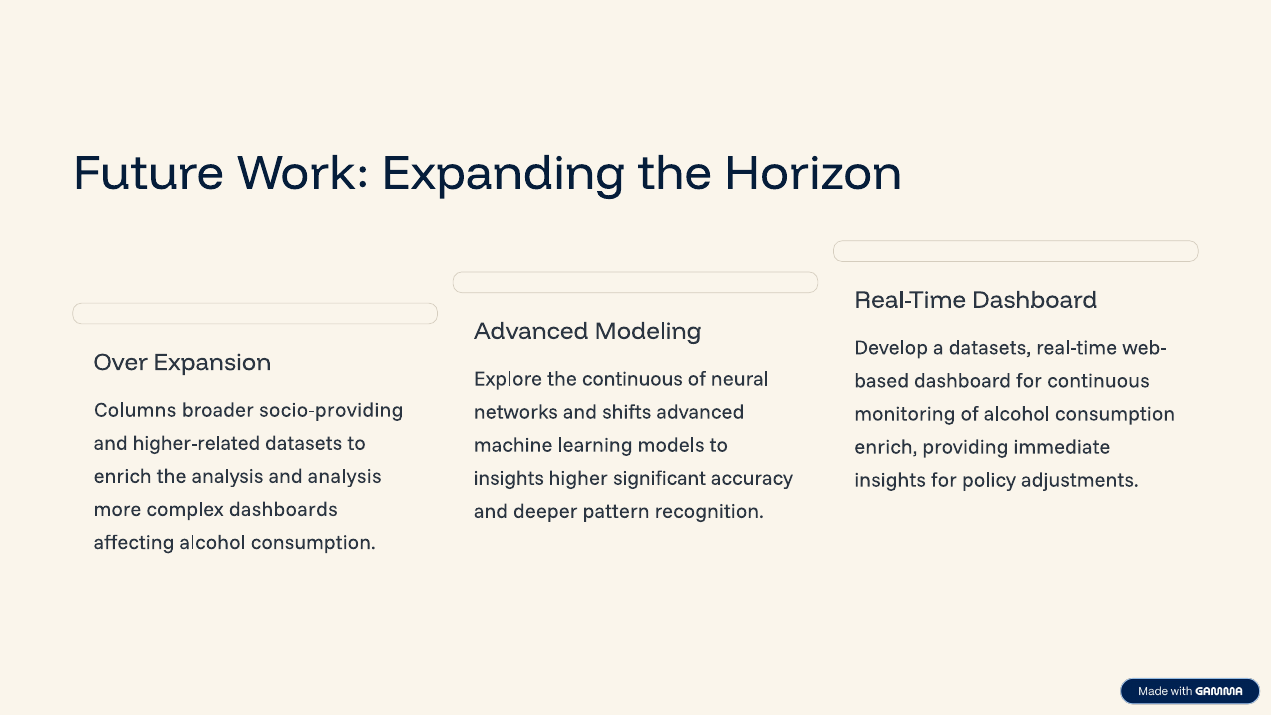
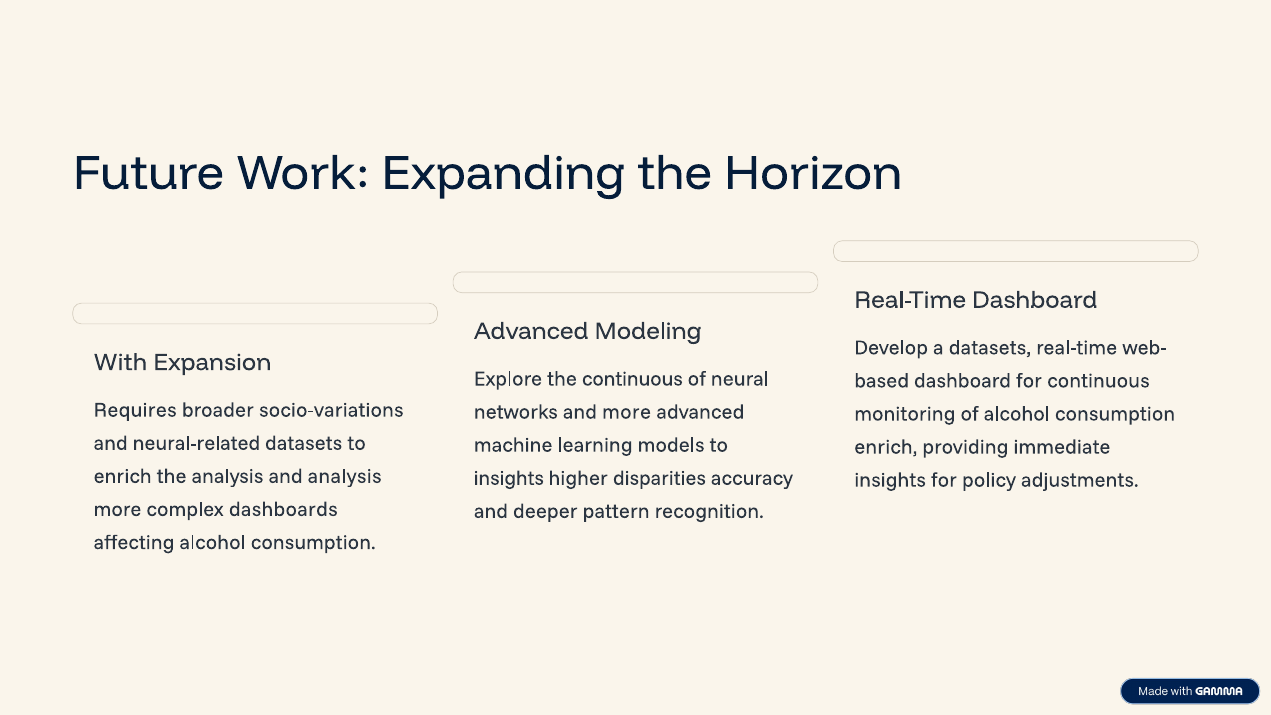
Over: Over -> With
Columns: Columns -> Requires
socio-providing: socio-providing -> socio-variations
and shifts: shifts -> more
higher-related: higher-related -> neural-related
significant: significant -> disparities
